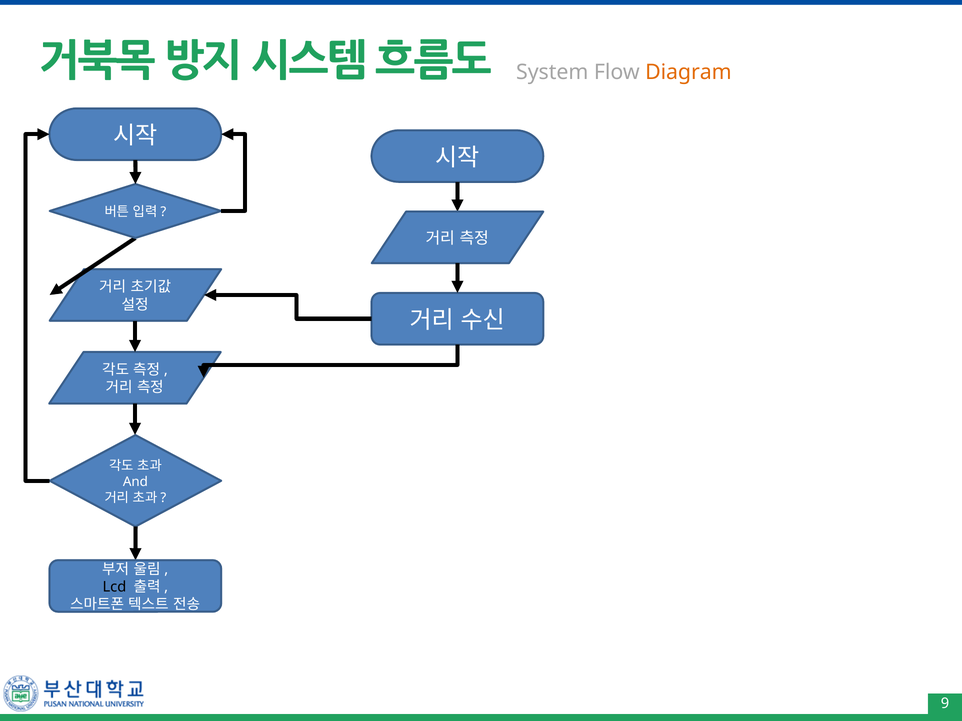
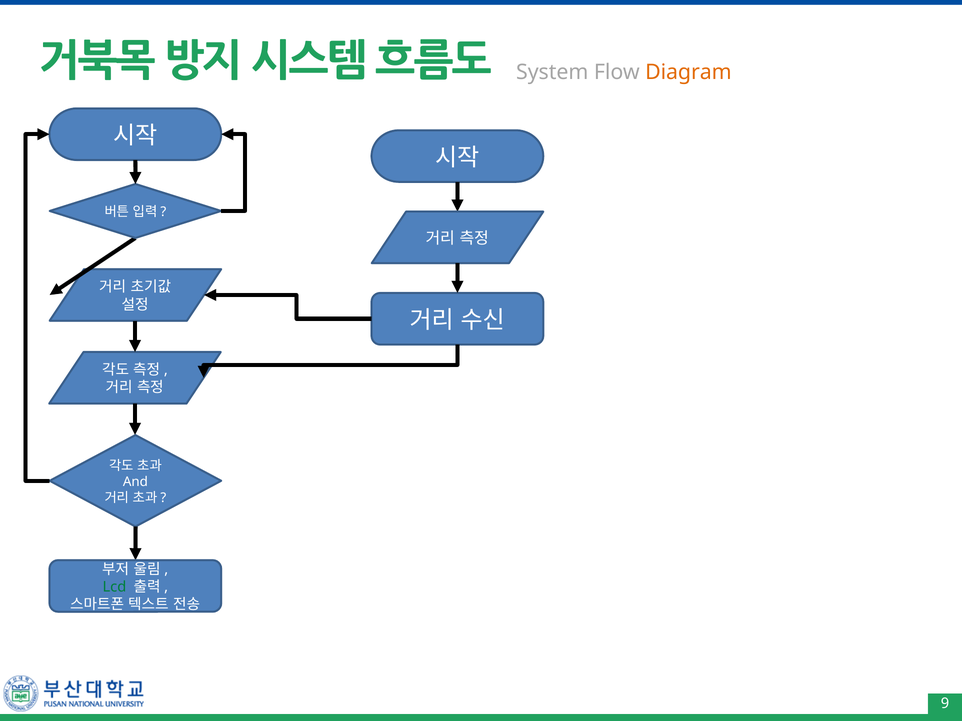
Lcd colour: black -> green
